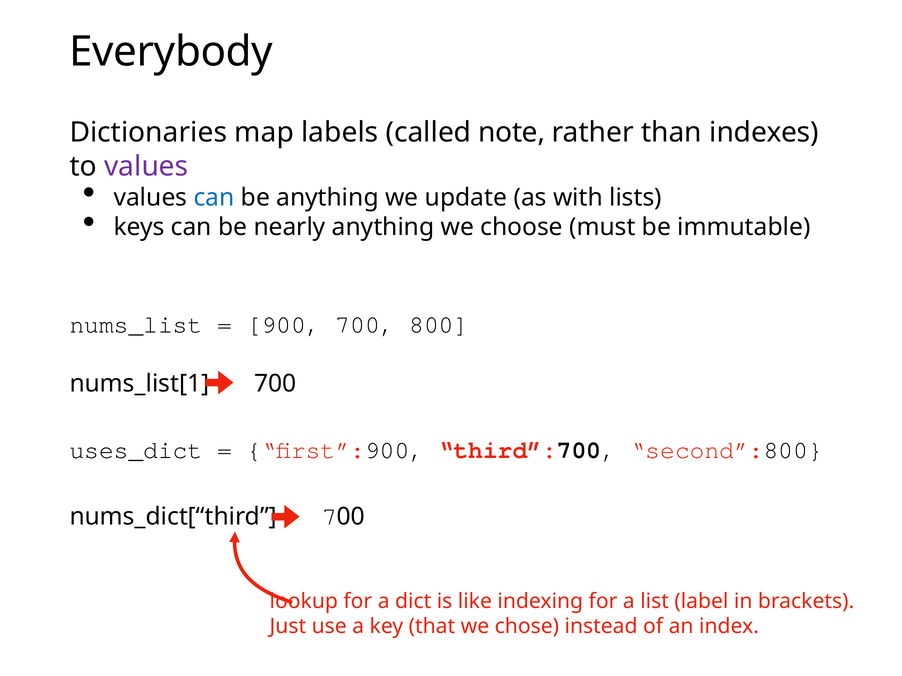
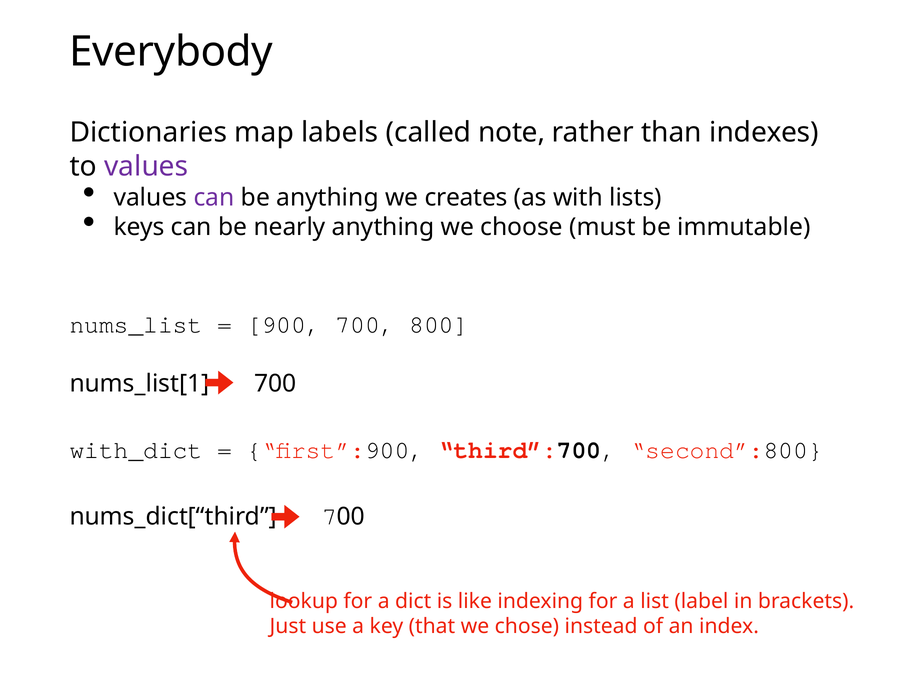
can at (214, 198) colour: blue -> purple
update: update -> creates
uses_dict: uses_dict -> with_dict
